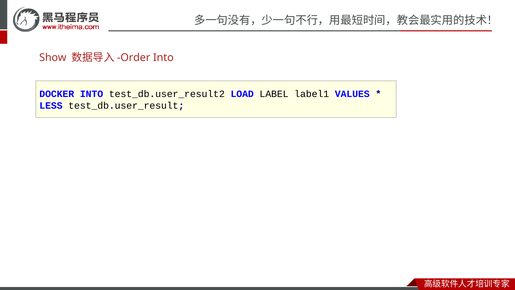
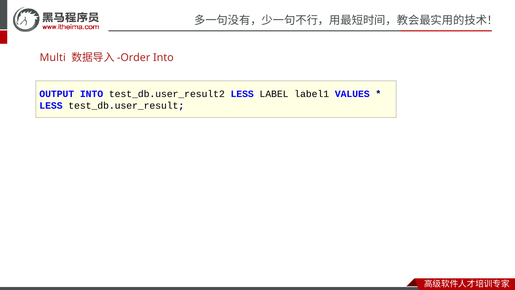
Show: Show -> Multi
DOCKER: DOCKER -> OUTPUT
test_db.user_result2 LOAD: LOAD -> LESS
